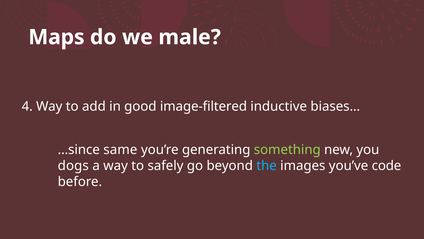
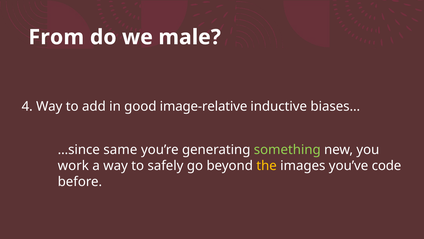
Maps: Maps -> From
image-filtered: image-filtered -> image-relative
dogs: dogs -> work
the colour: light blue -> yellow
